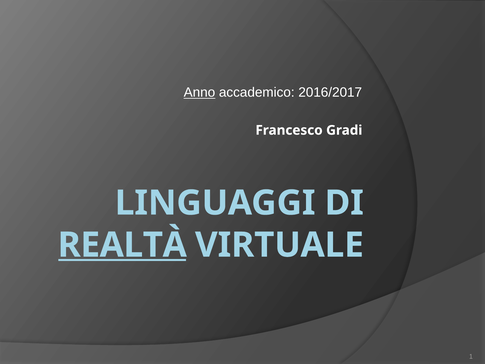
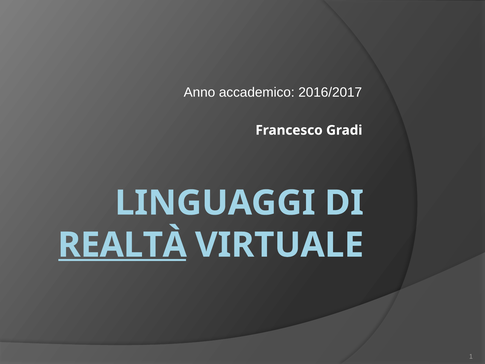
Anno underline: present -> none
